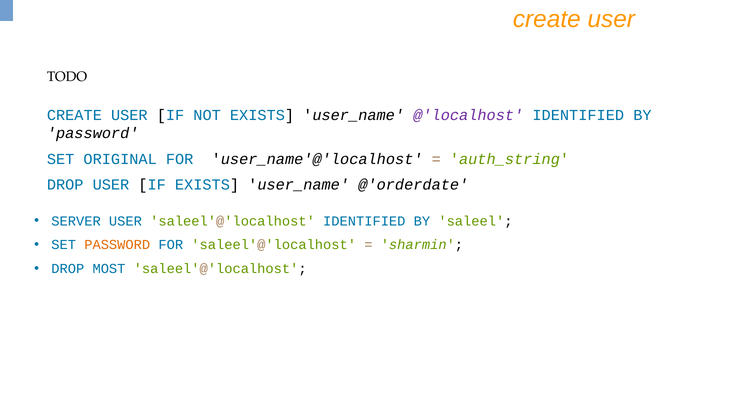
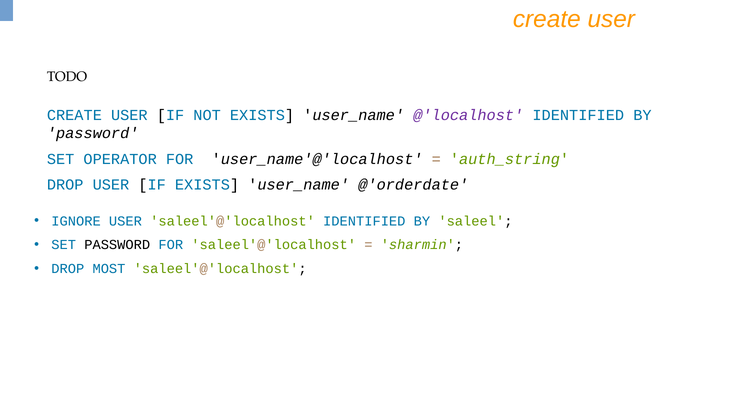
ORIGINAL: ORIGINAL -> OPERATOR
SERVER: SERVER -> IGNORE
PASSWORD at (117, 245) colour: orange -> black
